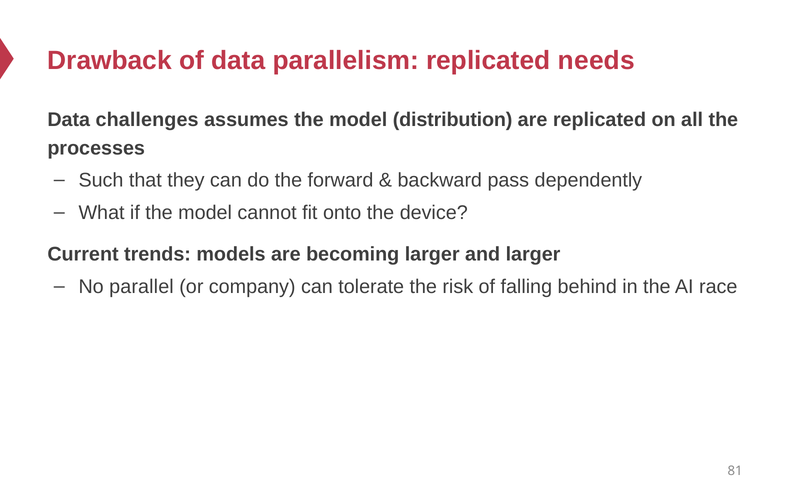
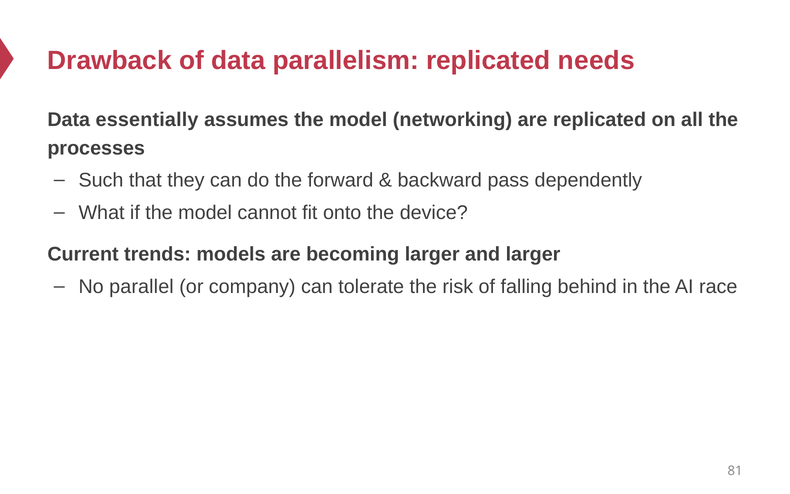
challenges: challenges -> essentially
distribution: distribution -> networking
